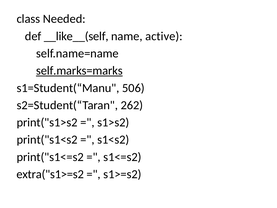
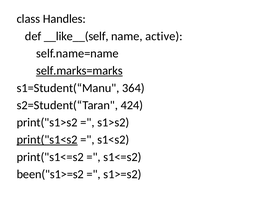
Needed: Needed -> Handles
506: 506 -> 364
262: 262 -> 424
print("s1<s2 underline: none -> present
extra("s1>=s2: extra("s1>=s2 -> been("s1>=s2
